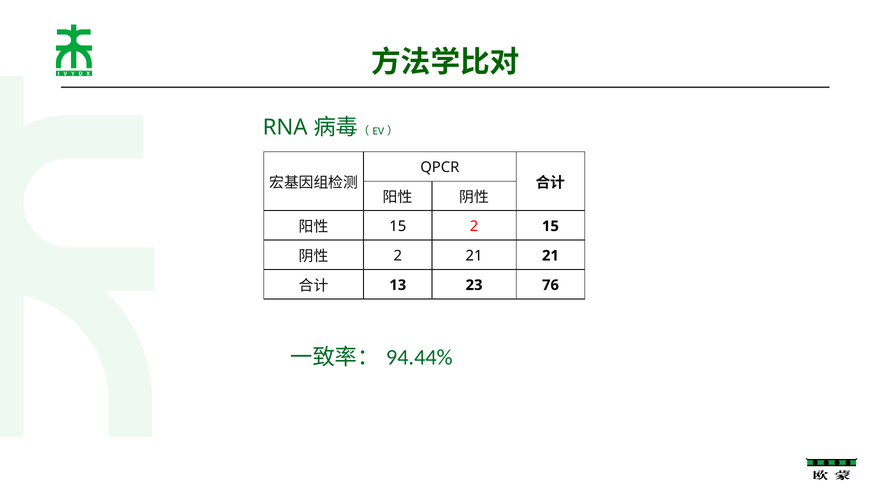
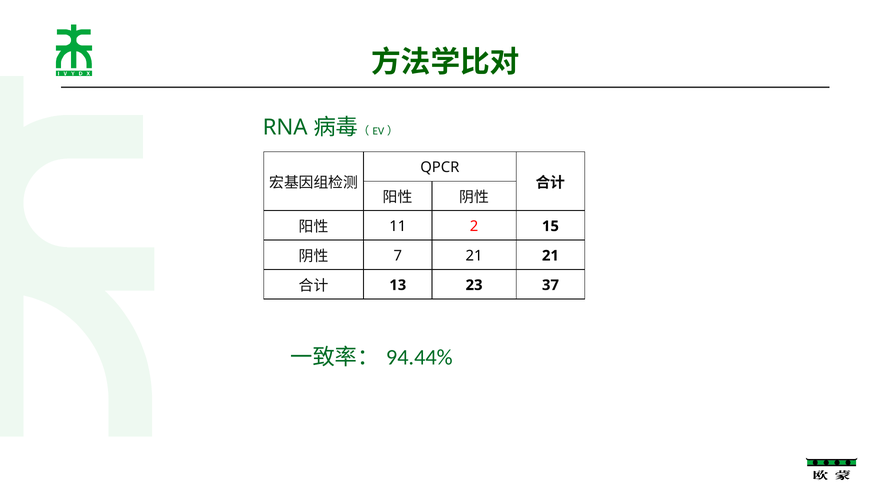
15 at (398, 226): 15 -> 11
2 at (398, 256): 2 -> 7
76: 76 -> 37
